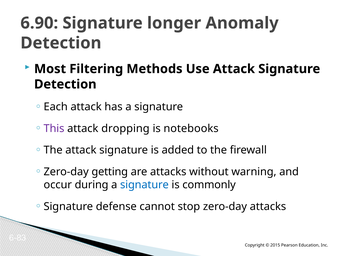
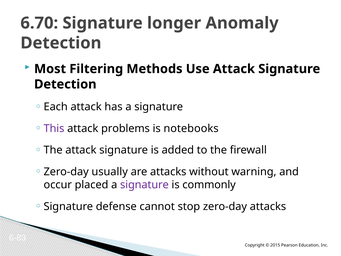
6.90: 6.90 -> 6.70
dropping: dropping -> problems
getting: getting -> usually
during: during -> placed
signature at (144, 185) colour: blue -> purple
